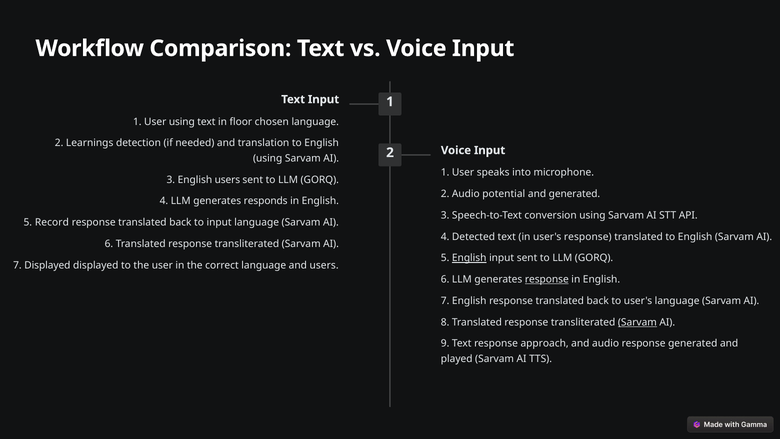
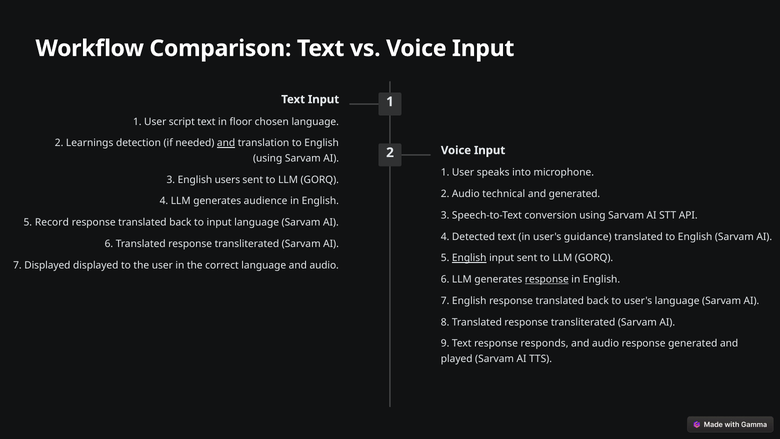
User using: using -> script
and at (226, 143) underline: none -> present
potential: potential -> technical
responds: responds -> audience
user's response: response -> guidance
language and users: users -> audio
Sarvam at (637, 322) underline: present -> none
approach: approach -> responds
